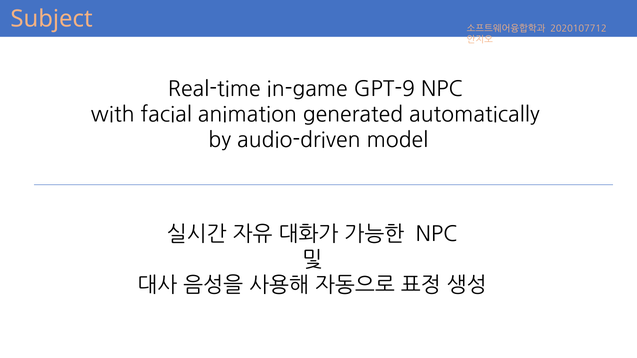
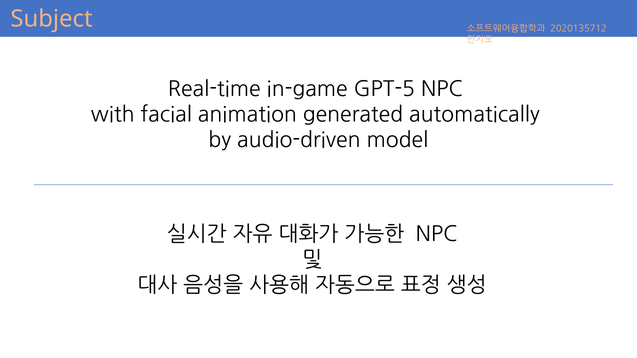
2020107712: 2020107712 -> 2020135712
GPT-9: GPT-9 -> GPT-5
